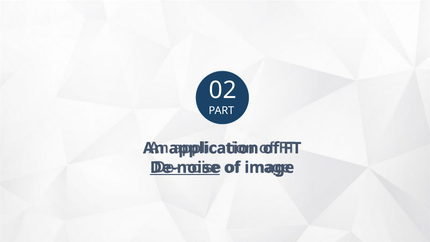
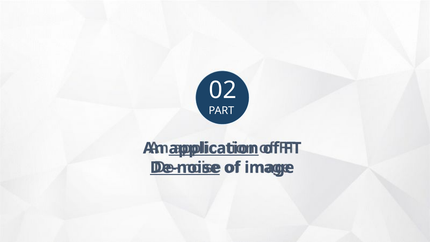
application underline: none -> present
